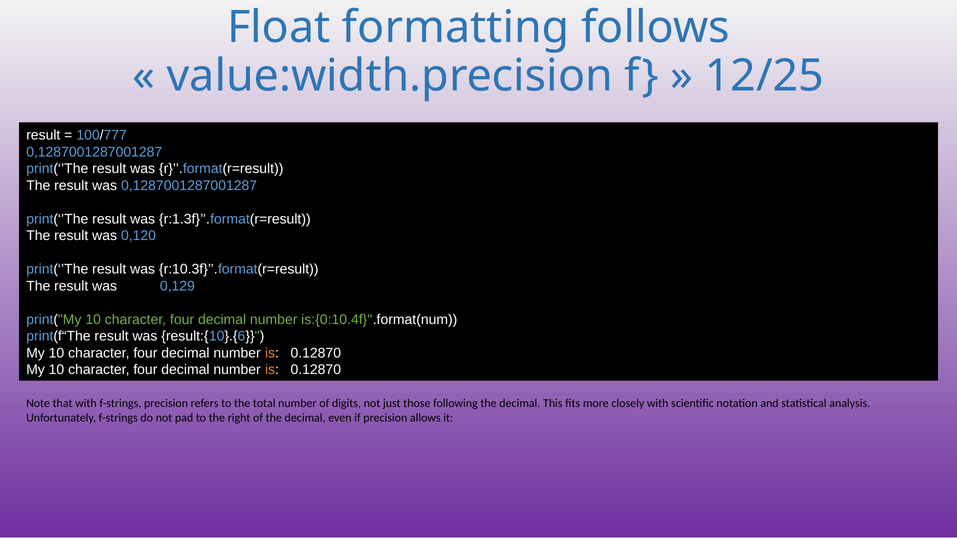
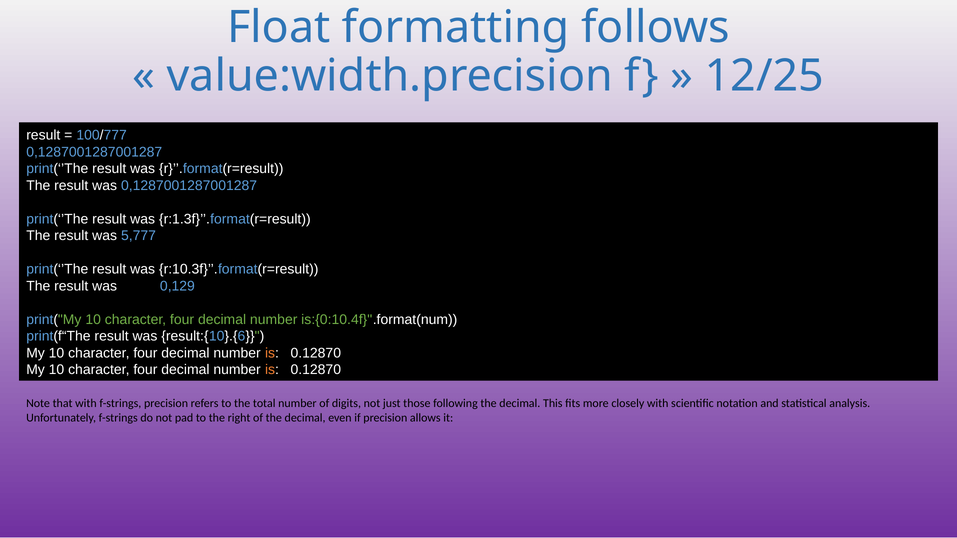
0,120: 0,120 -> 5,777
